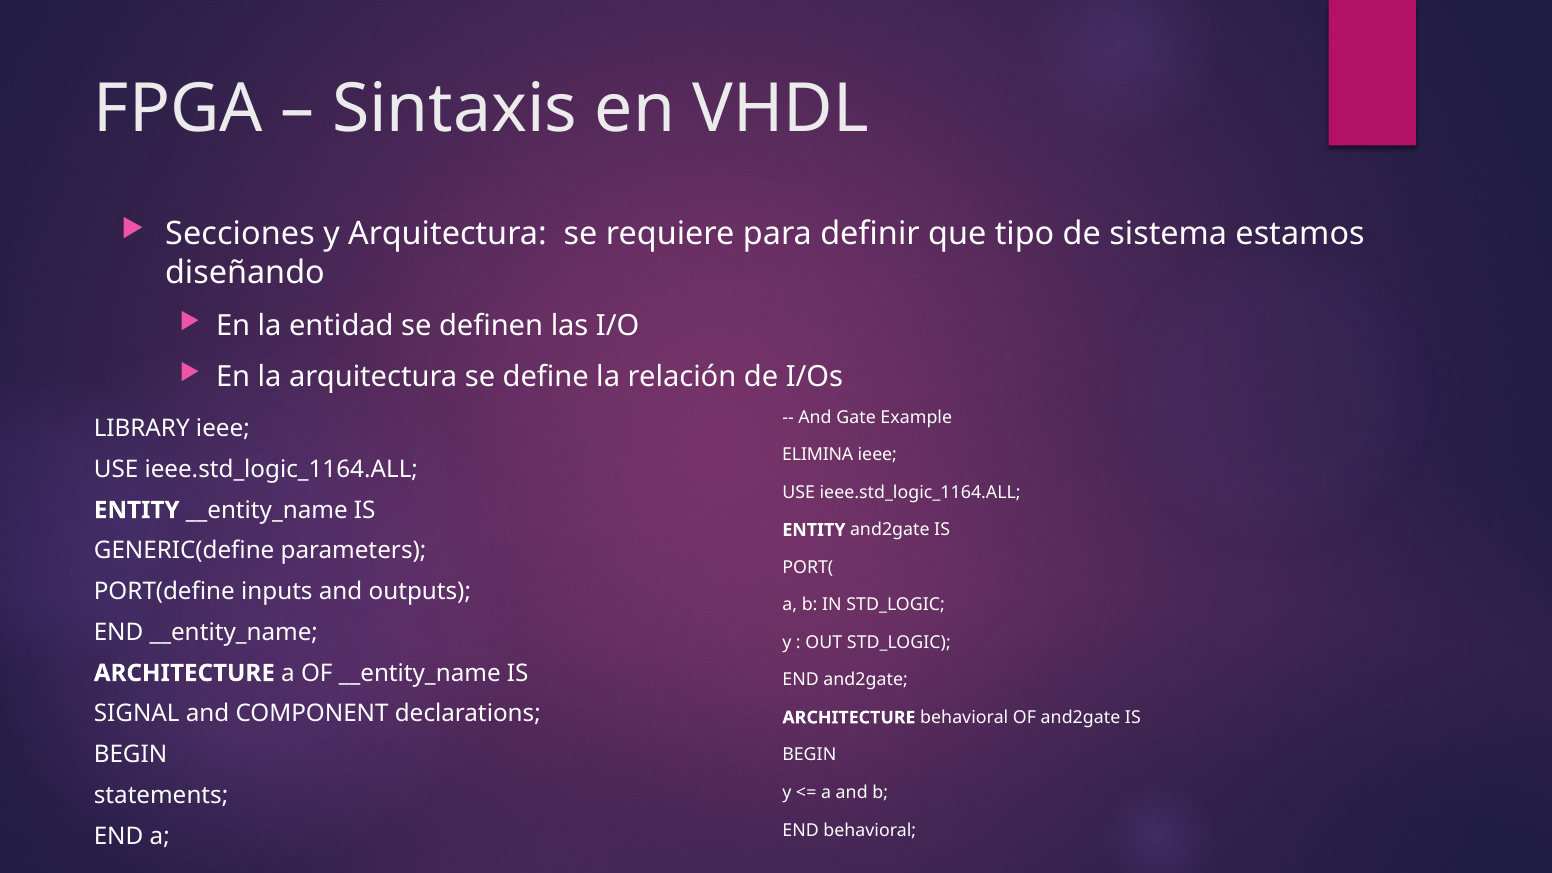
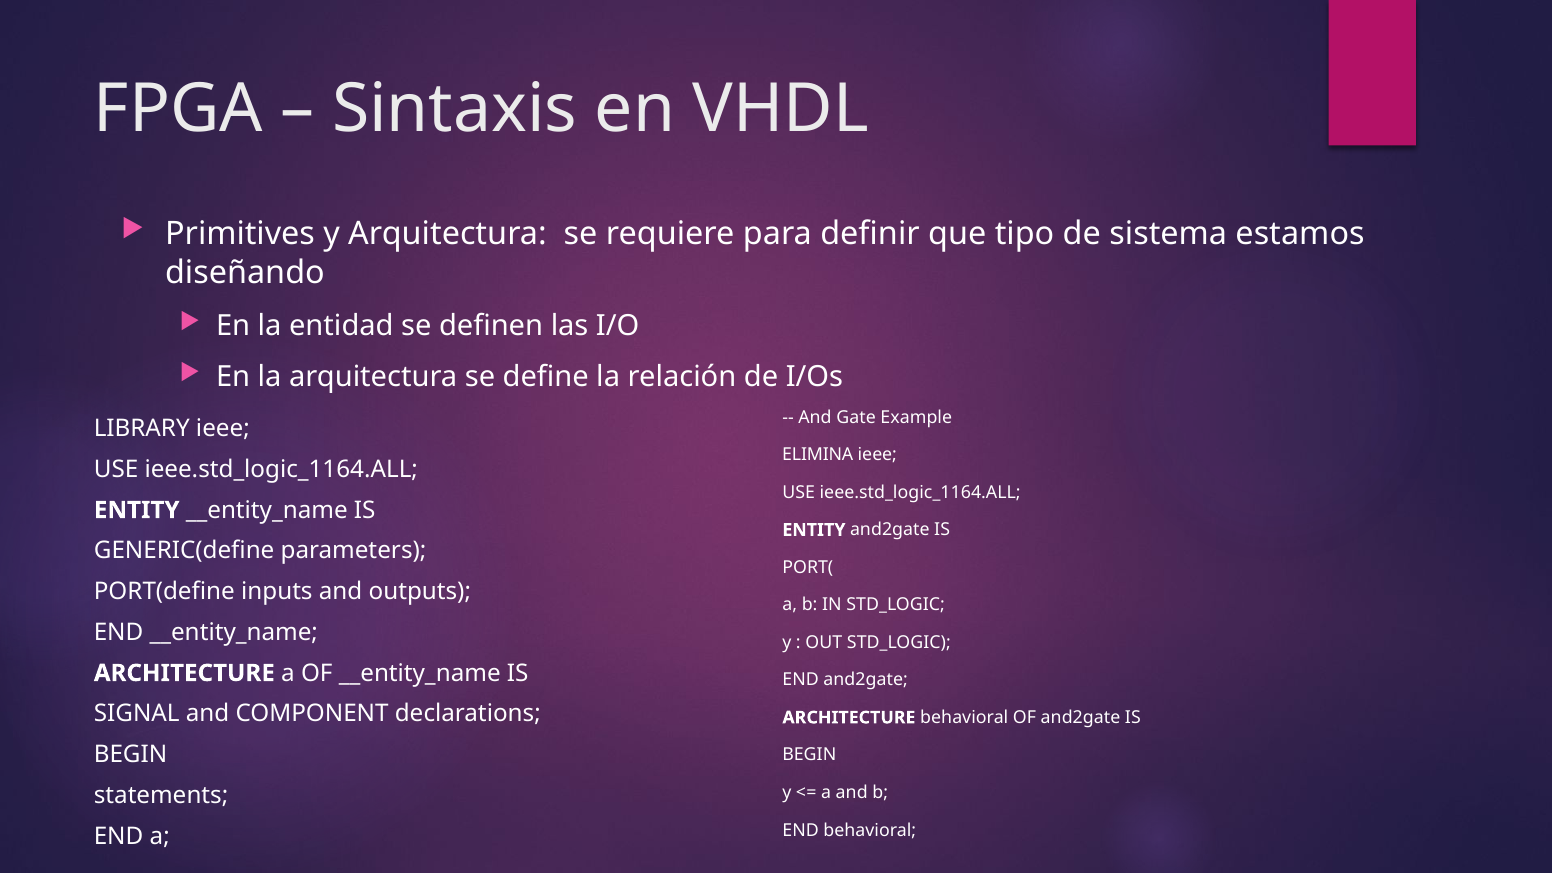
Secciones: Secciones -> Primitives
